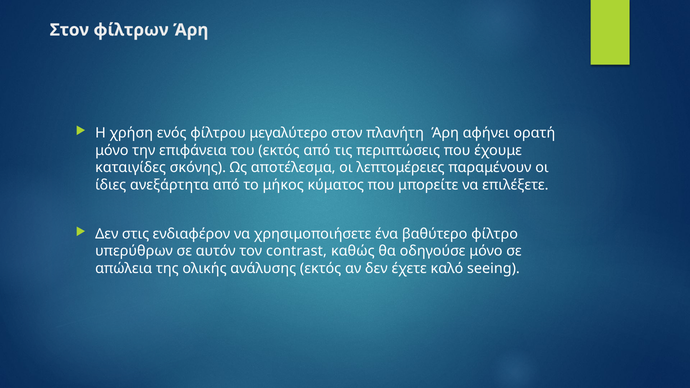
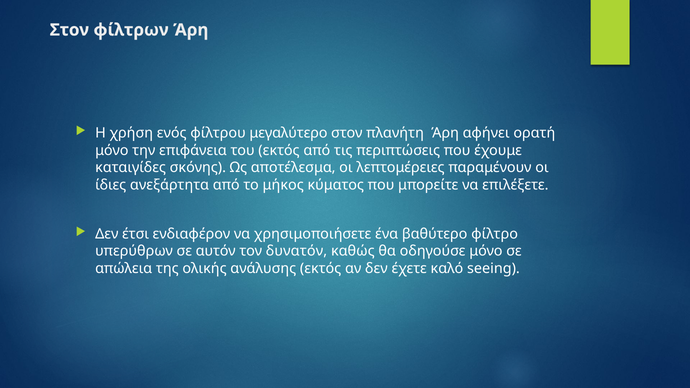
στις: στις -> έτσι
contrast: contrast -> δυνατόν
